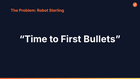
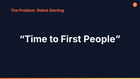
Bullets: Bullets -> People
